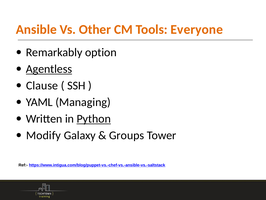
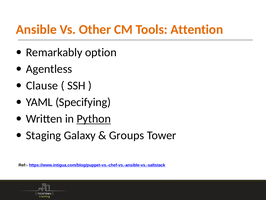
Everyone: Everyone -> Attention
Agentless underline: present -> none
Managing: Managing -> Specifying
Modify: Modify -> Staging
